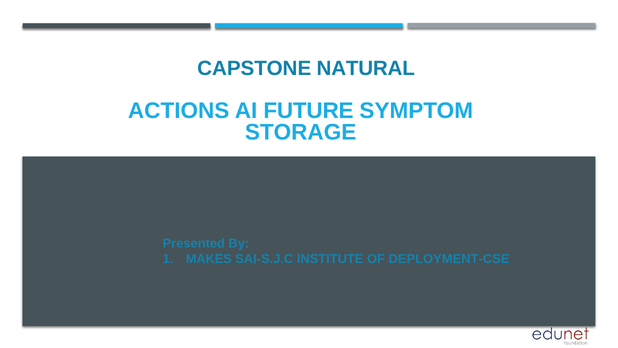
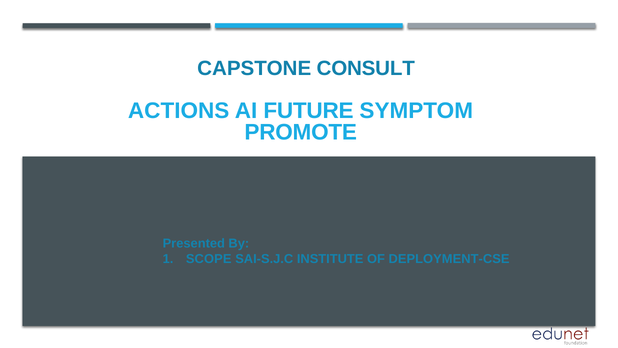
NATURAL: NATURAL -> CONSULT
STORAGE: STORAGE -> PROMOTE
MAKES: MAKES -> SCOPE
